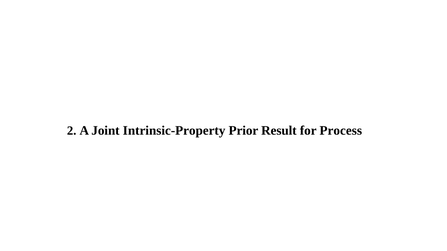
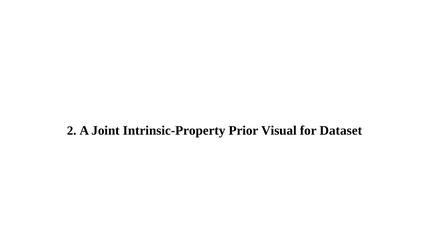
Result: Result -> Visual
Process: Process -> Dataset
